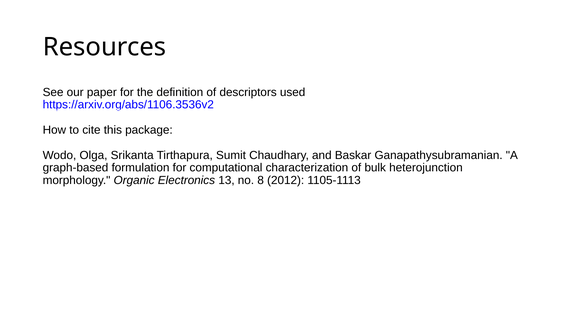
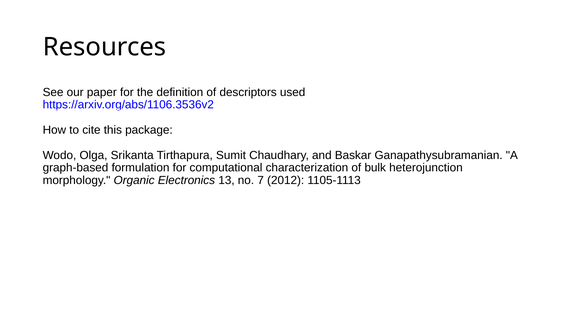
8: 8 -> 7
